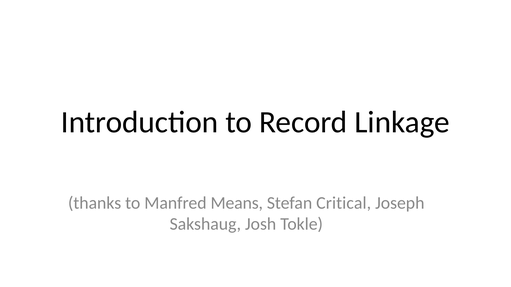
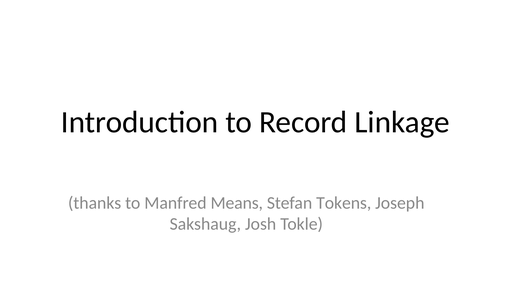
Critical: Critical -> Tokens
